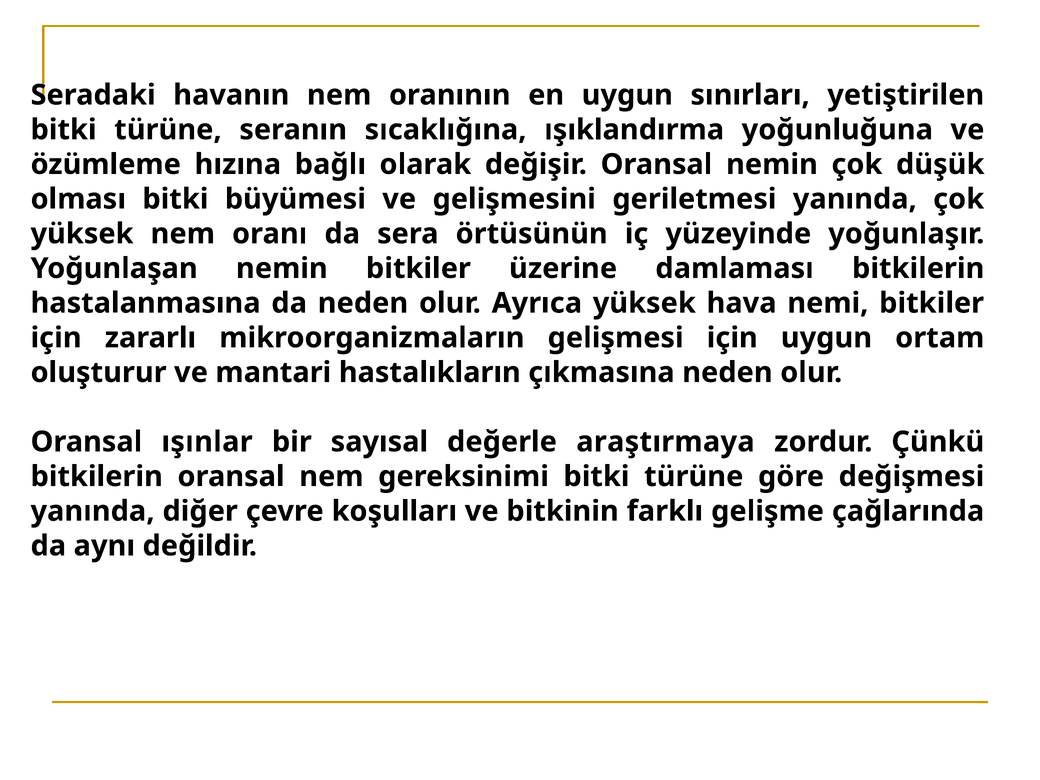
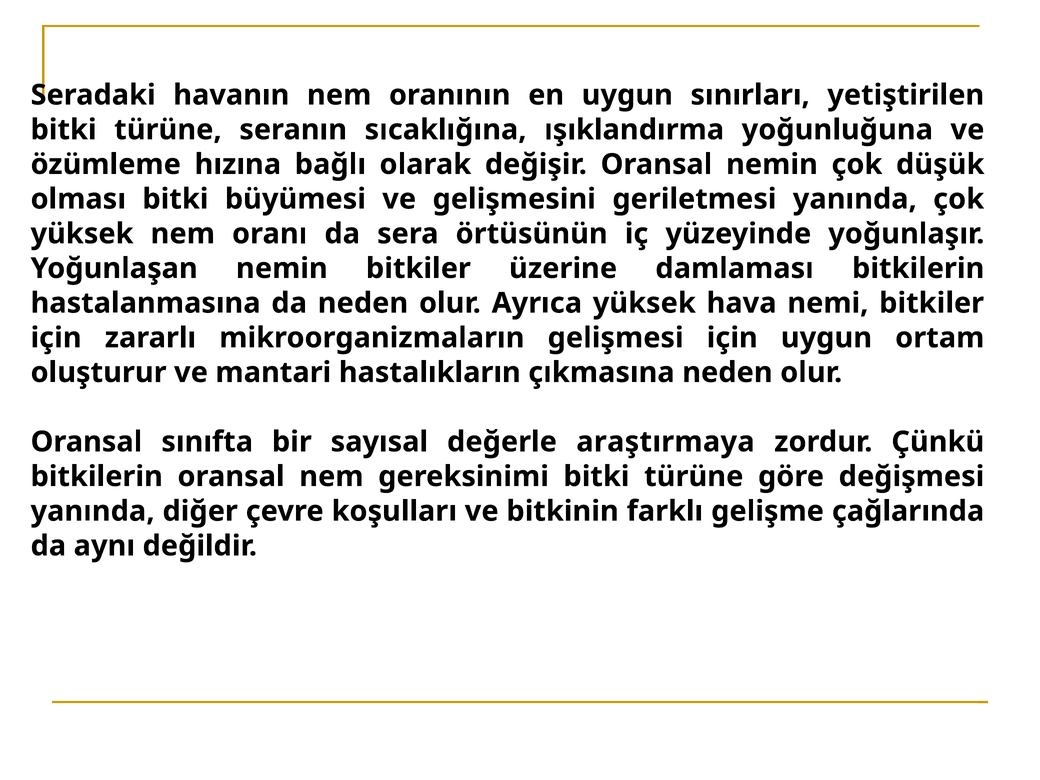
ışınlar: ışınlar -> sınıfta
